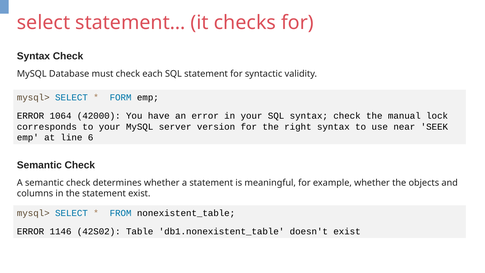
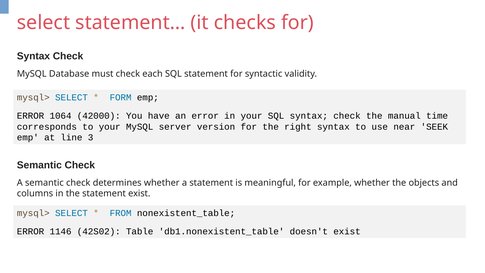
lock: lock -> time
6: 6 -> 3
